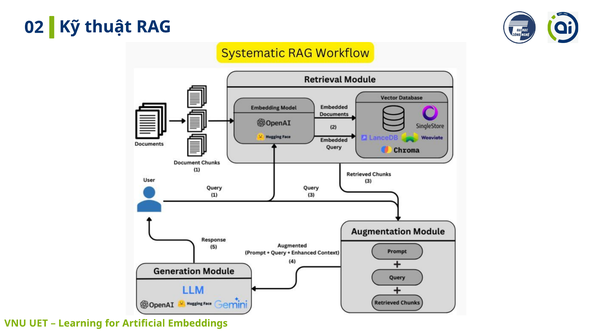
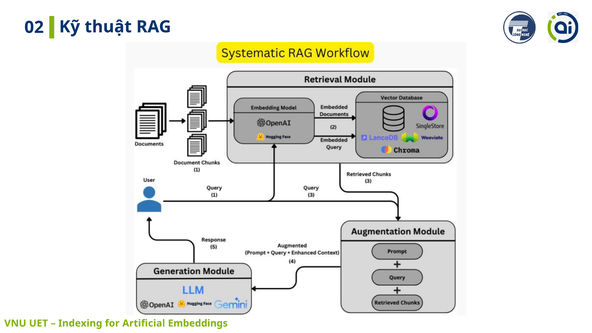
Learning: Learning -> Indexing
